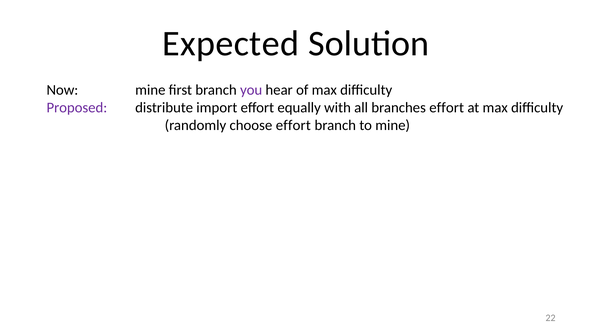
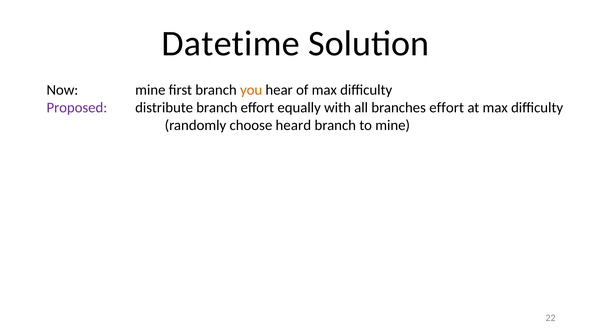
Expected: Expected -> Datetime
you colour: purple -> orange
distribute import: import -> branch
choose effort: effort -> heard
